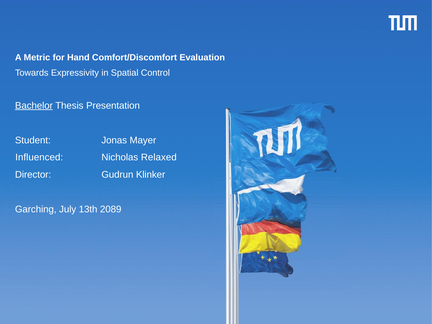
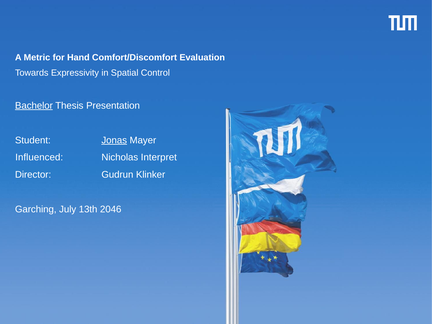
Jonas underline: none -> present
Relaxed: Relaxed -> Interpret
2089: 2089 -> 2046
